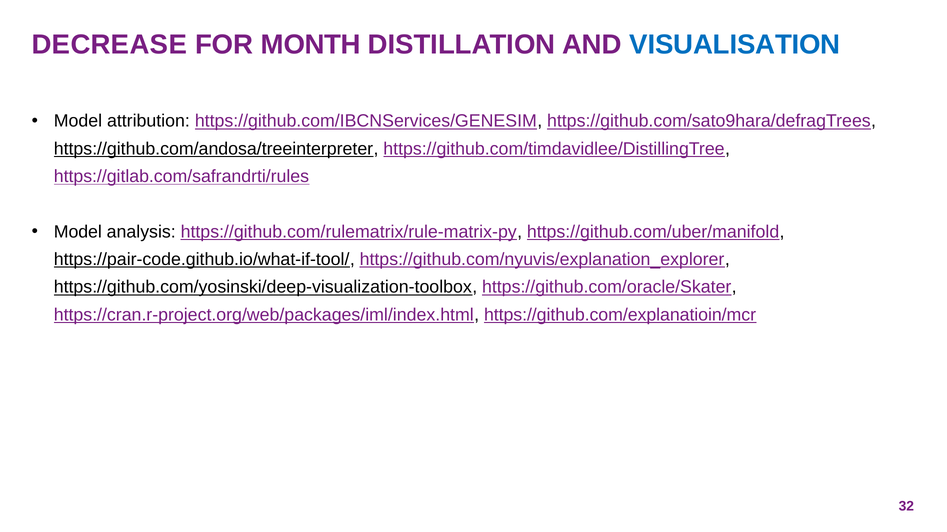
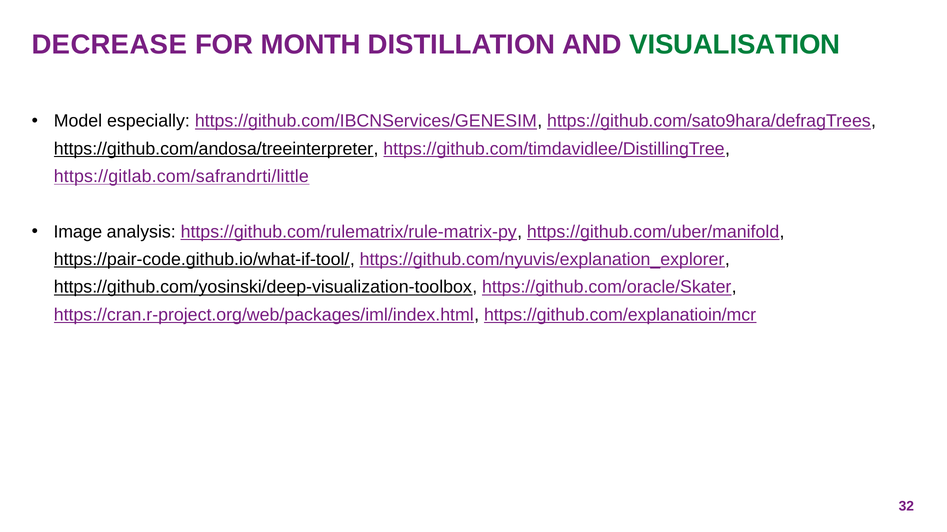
VISUALISATION colour: blue -> green
attribution: attribution -> especially
https://gitlab.com/safrandrti/rules: https://gitlab.com/safrandrti/rules -> https://gitlab.com/safrandrti/little
Model at (78, 232): Model -> Image
